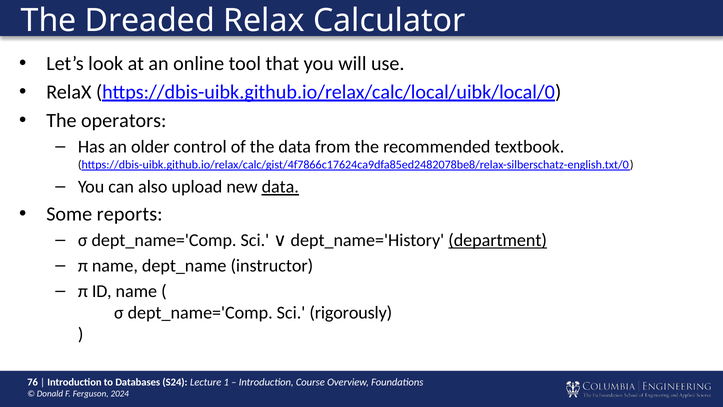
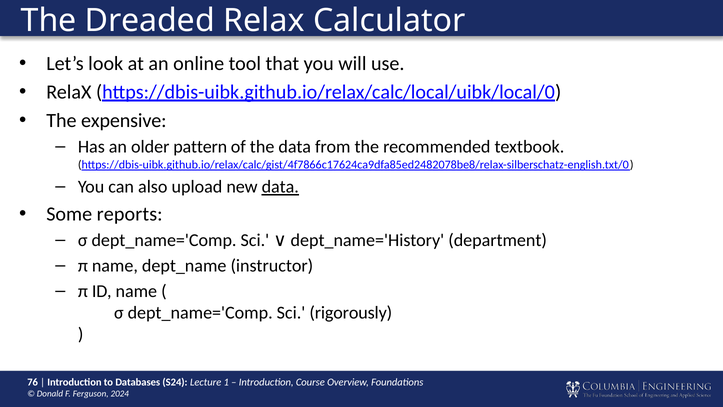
operators: operators -> expensive
control: control -> pattern
department underline: present -> none
